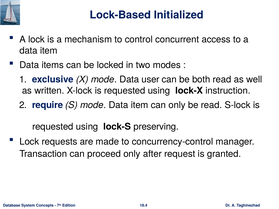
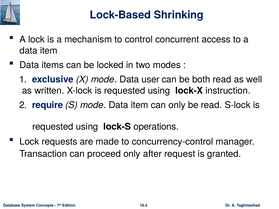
Initialized: Initialized -> Shrinking
preserving: preserving -> operations
